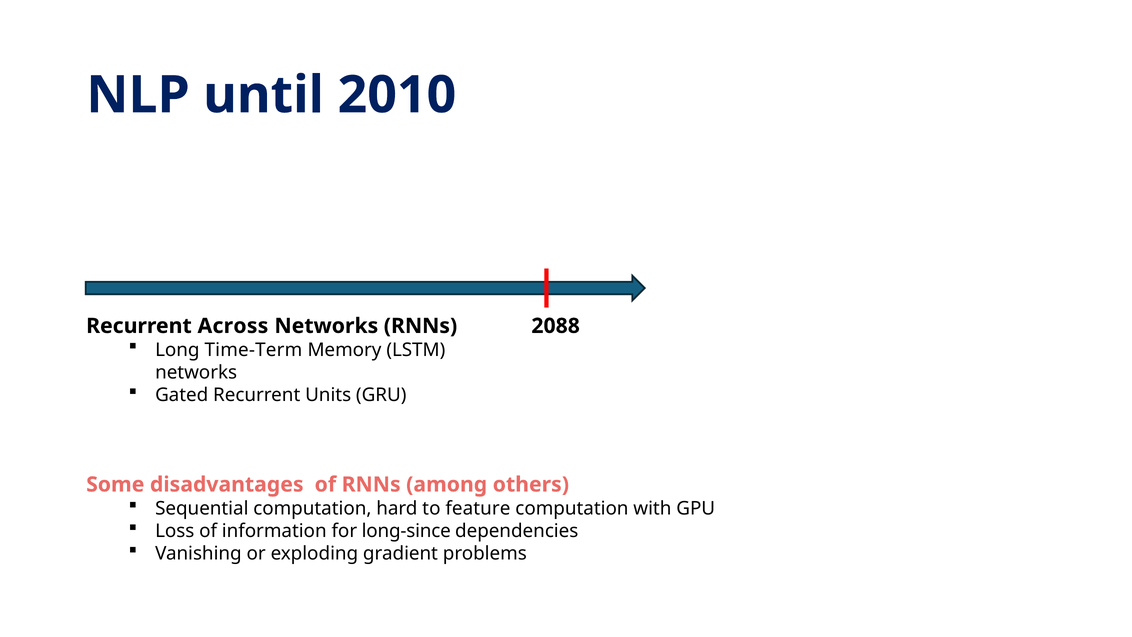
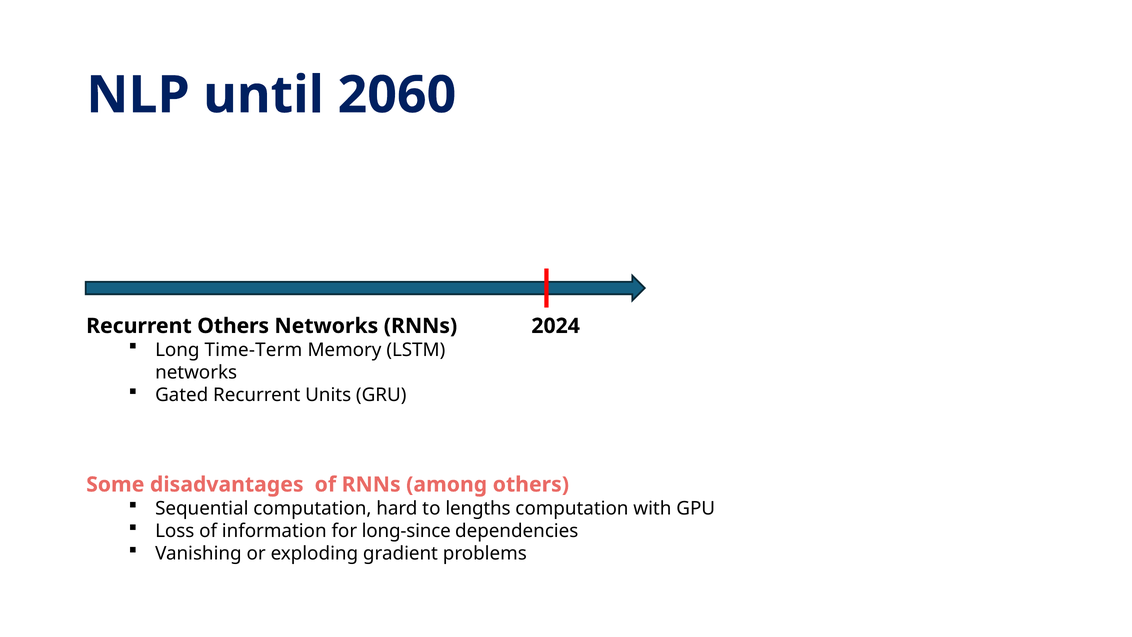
2010: 2010 -> 2060
Recurrent Across: Across -> Others
2088: 2088 -> 2024
feature: feature -> lengths
